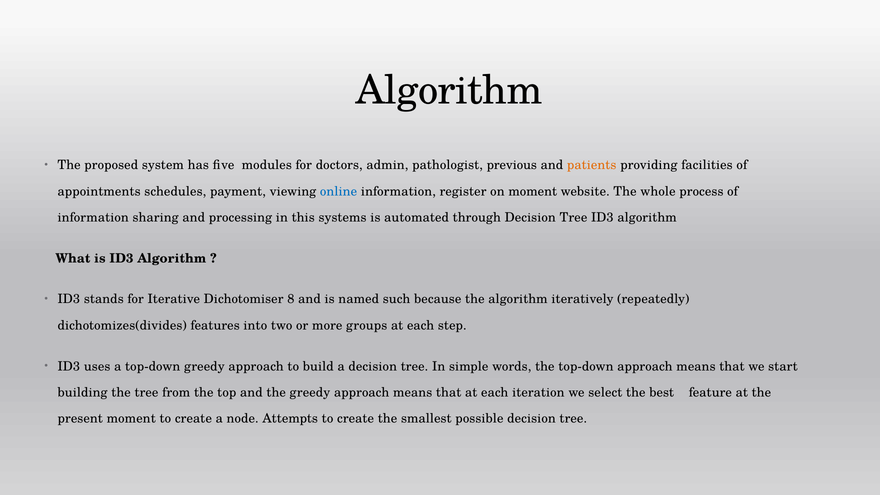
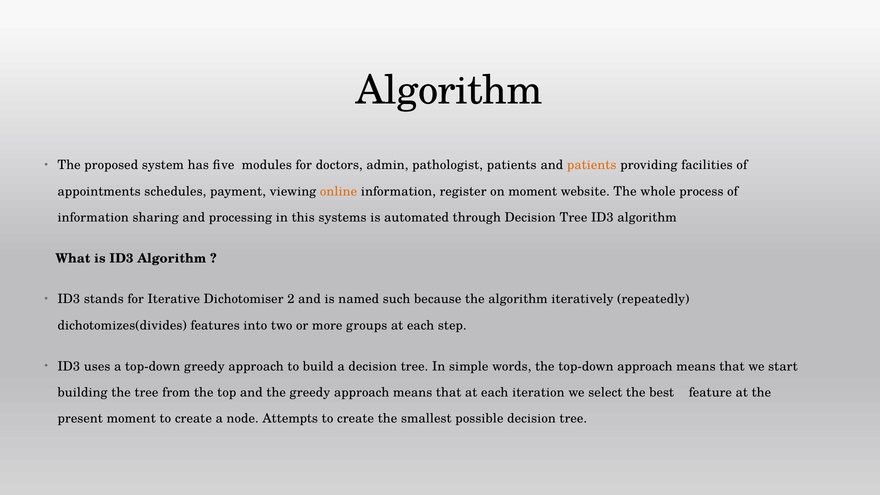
pathologist previous: previous -> patients
online colour: blue -> orange
8: 8 -> 2
